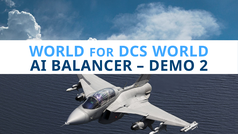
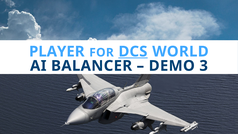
WORLD at (57, 52): WORLD -> PLAYER
DCS underline: none -> present
2: 2 -> 3
